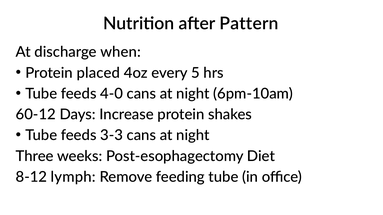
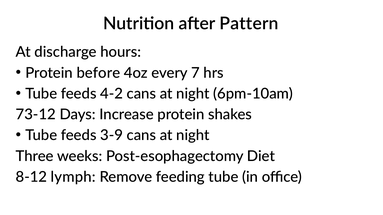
when: when -> hours
placed: placed -> before
5: 5 -> 7
4-0: 4-0 -> 4-2
60-12: 60-12 -> 73-12
3-3: 3-3 -> 3-9
